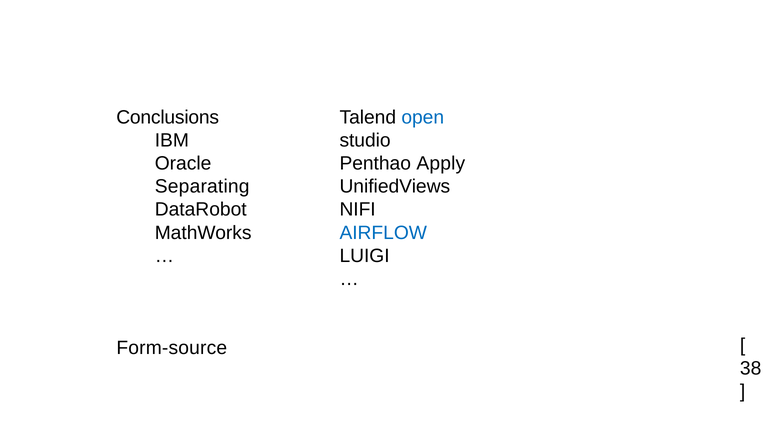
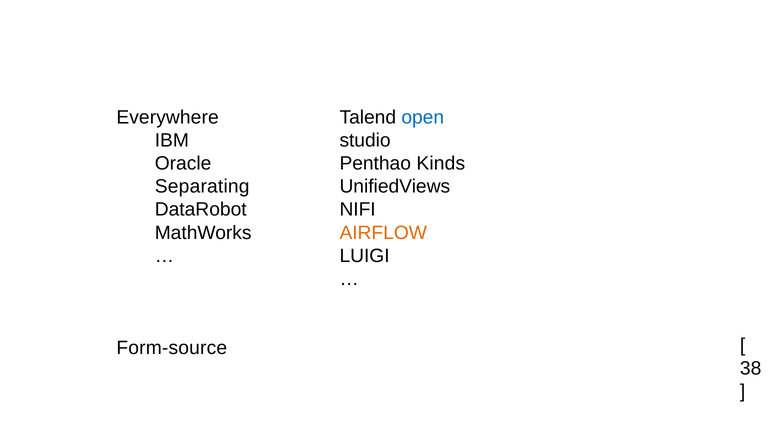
Conclusions: Conclusions -> Everywhere
Apply: Apply -> Kinds
AIRFLOW colour: blue -> orange
